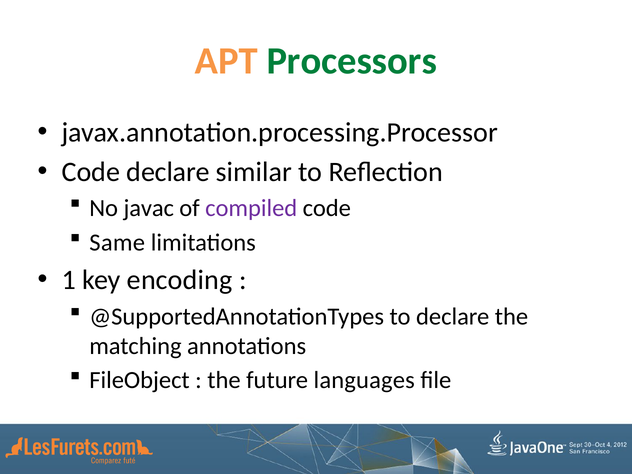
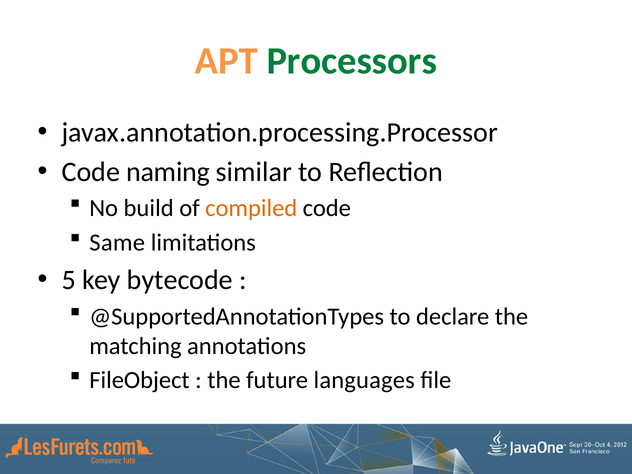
Code declare: declare -> naming
javac: javac -> build
compiled colour: purple -> orange
1: 1 -> 5
encoding: encoding -> bytecode
